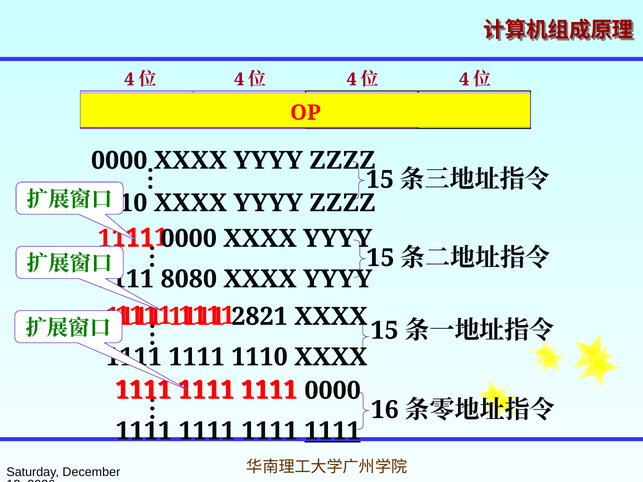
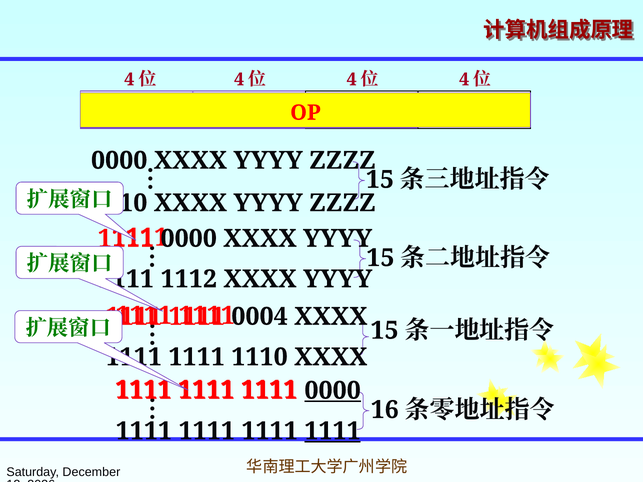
8080: 8080 -> 1112
2821: 2821 -> 0004
0000 at (333, 391) underline: none -> present
